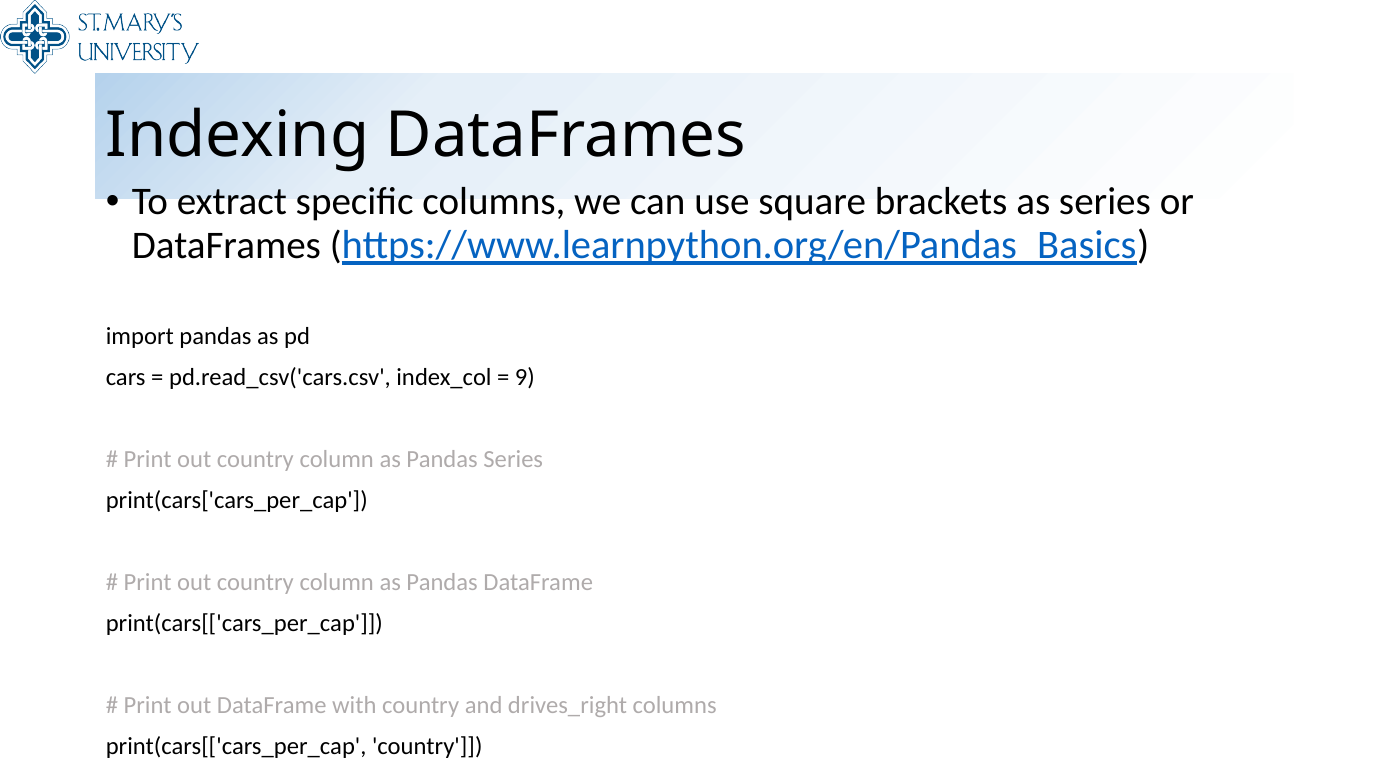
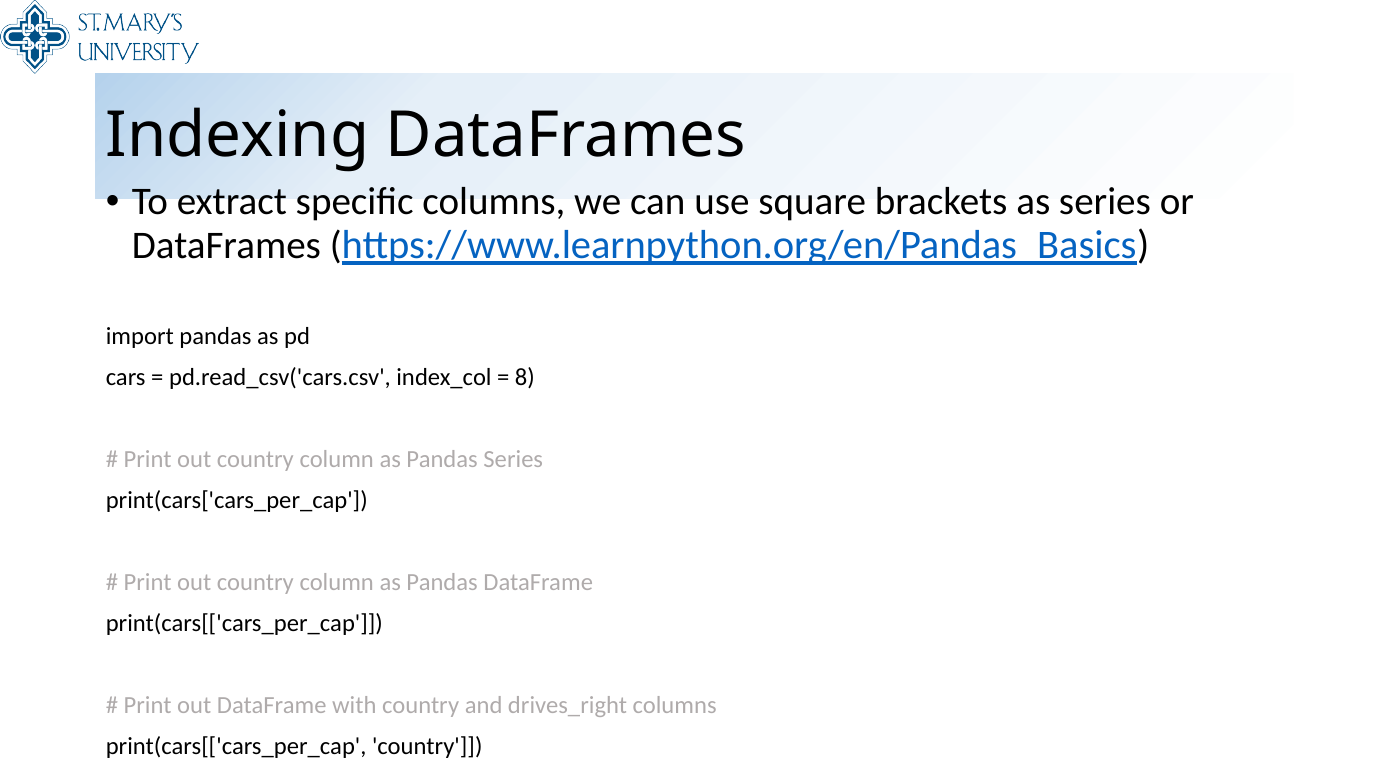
9: 9 -> 8
